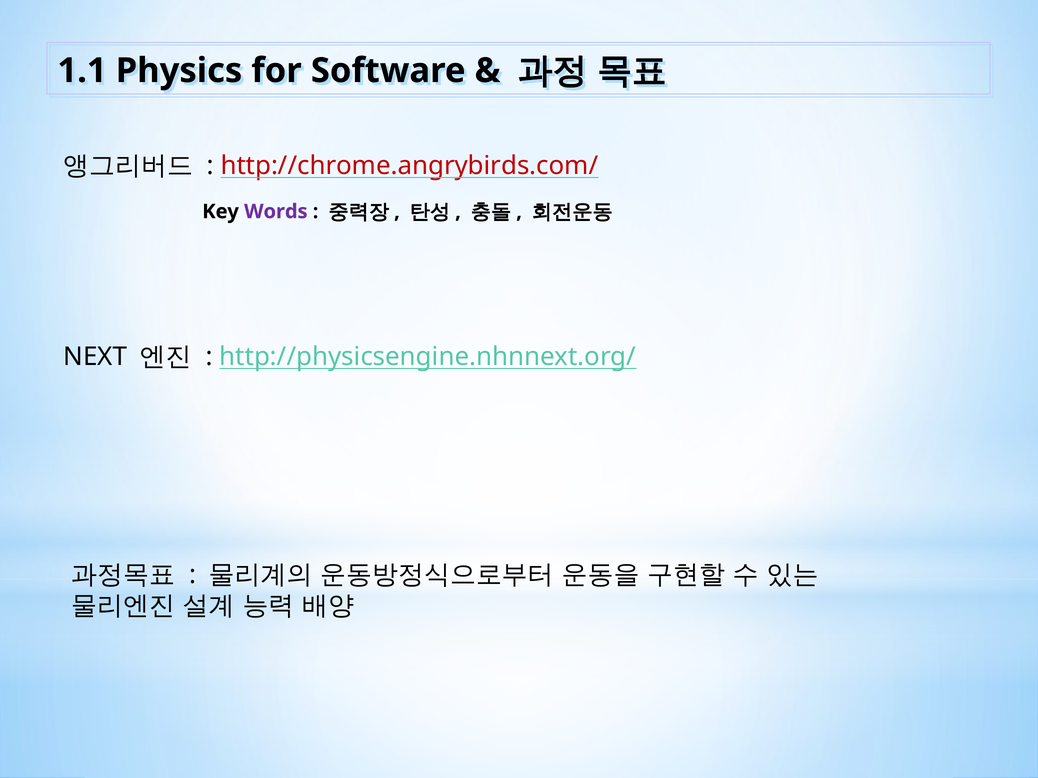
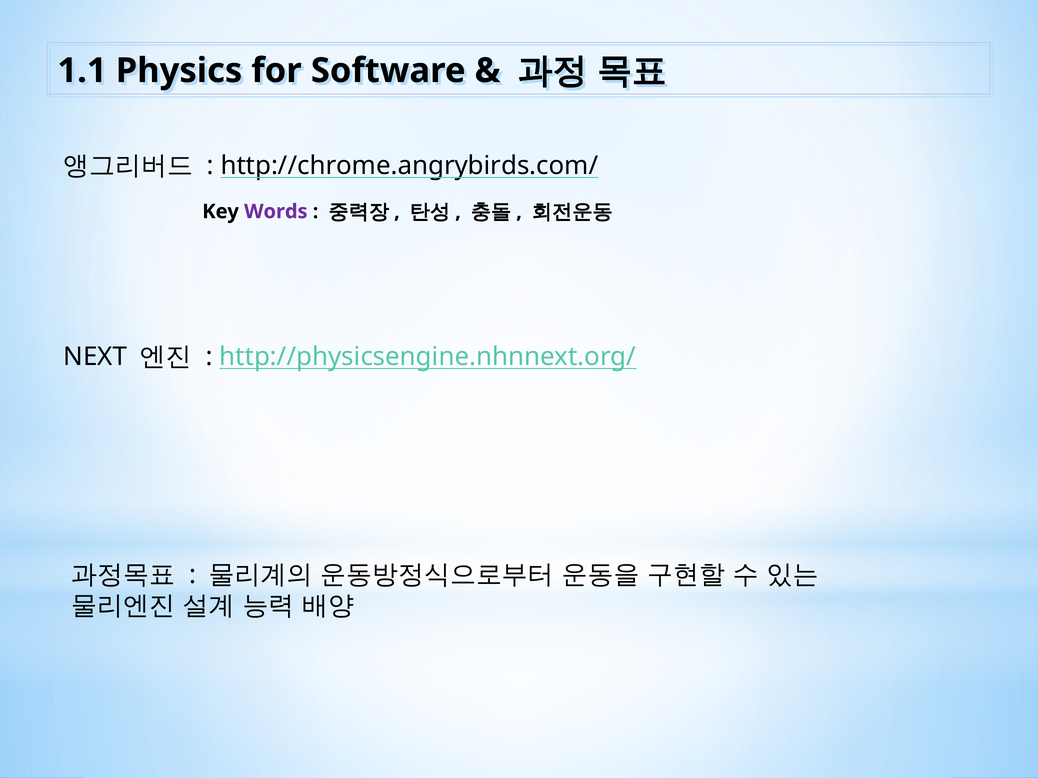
http://chrome.angrybirds.com/ colour: red -> black
